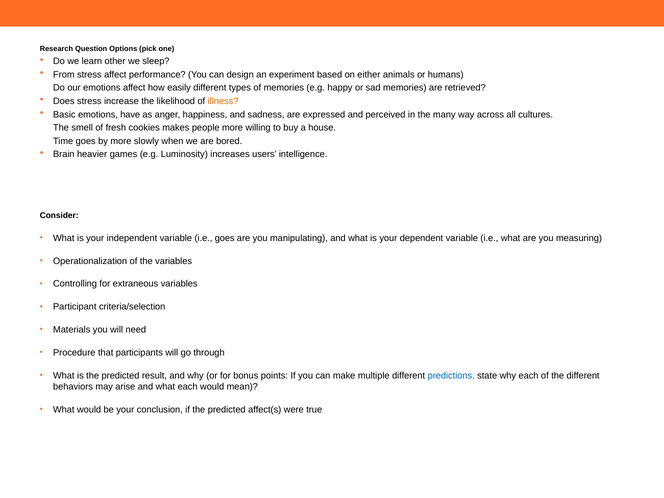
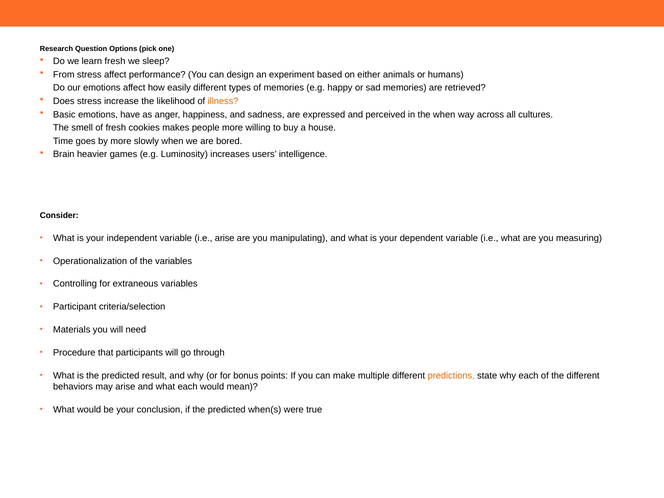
learn other: other -> fresh
the many: many -> when
i.e goes: goes -> arise
predictions colour: blue -> orange
affect(s: affect(s -> when(s
